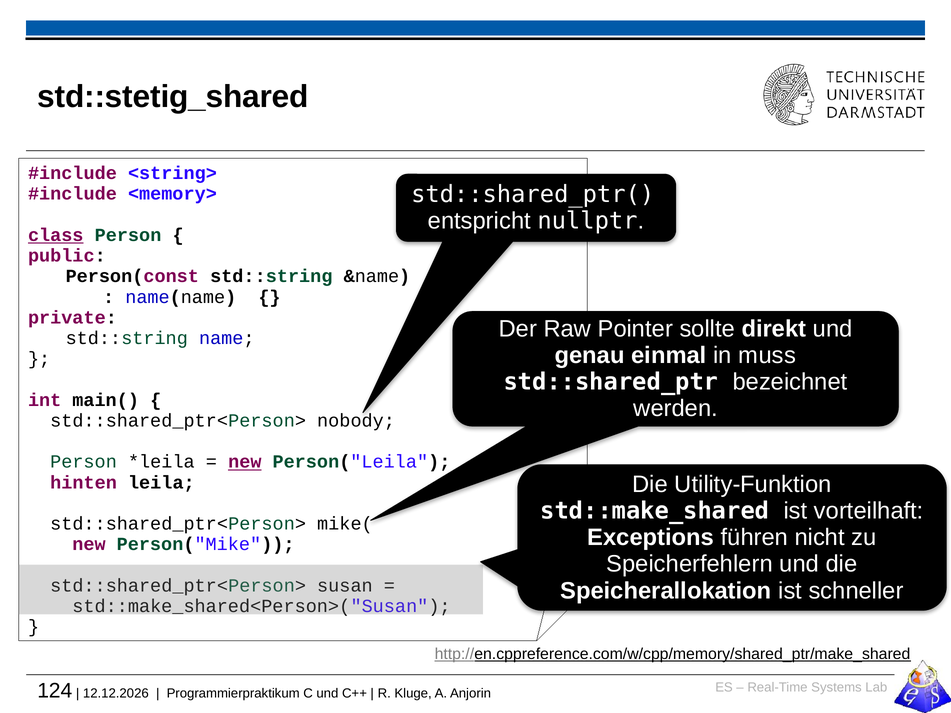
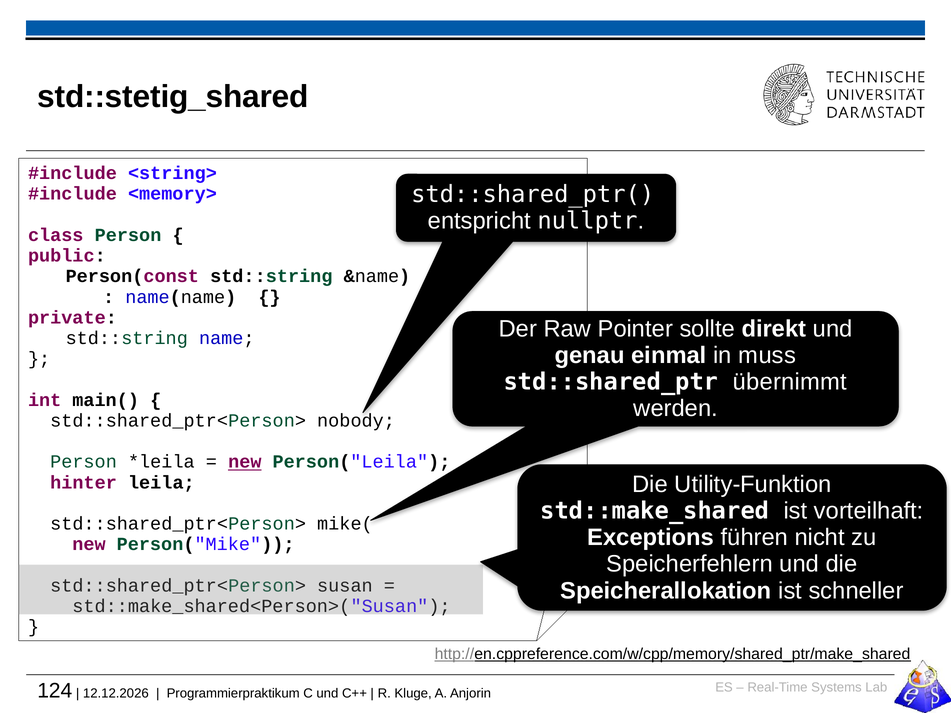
class underline: present -> none
bezeichnet: bezeichnet -> übernimmt
hinten: hinten -> hinter
